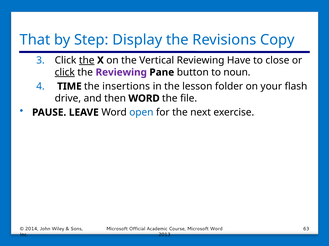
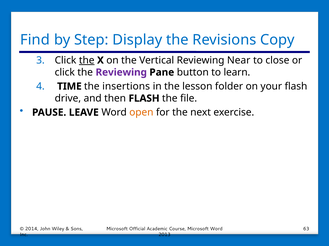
That: That -> Find
Have: Have -> Near
click at (65, 73) underline: present -> none
noun: noun -> learn
then WORD: WORD -> FLASH
open colour: blue -> orange
